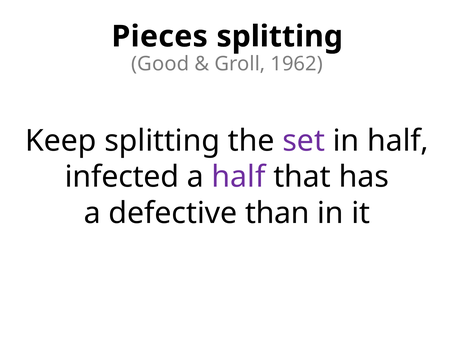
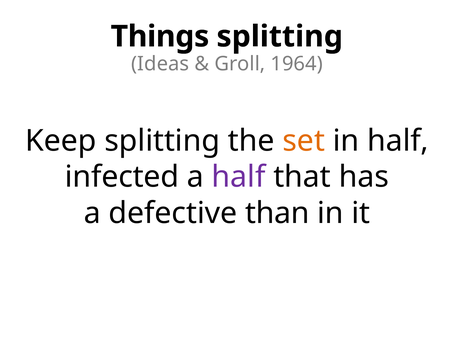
Pieces: Pieces -> Things
Good: Good -> Ideas
1962: 1962 -> 1964
set colour: purple -> orange
